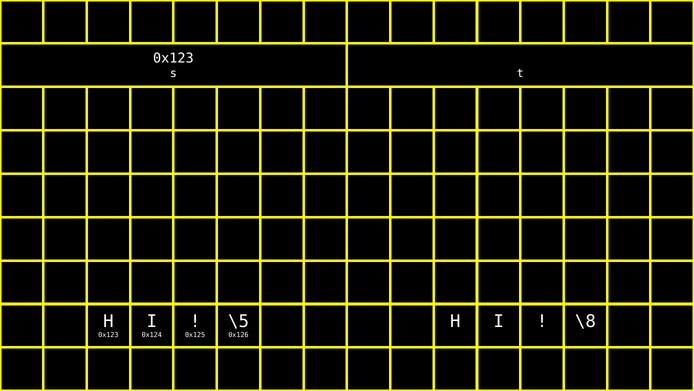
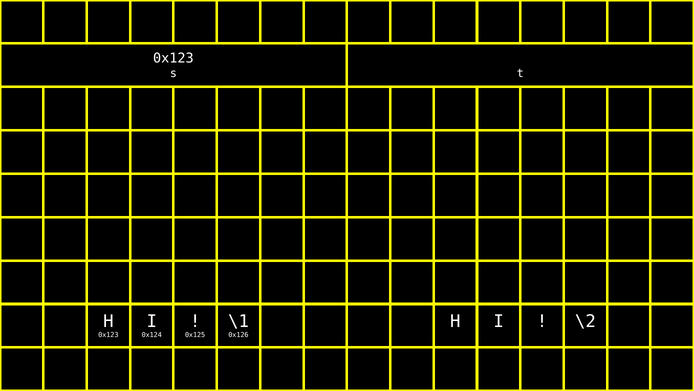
\5: \5 -> \1
\8: \8 -> \2
